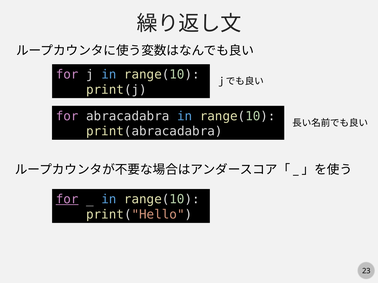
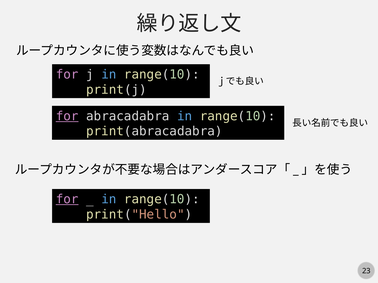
for at (67, 116) underline: none -> present
